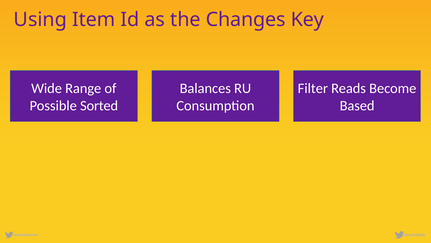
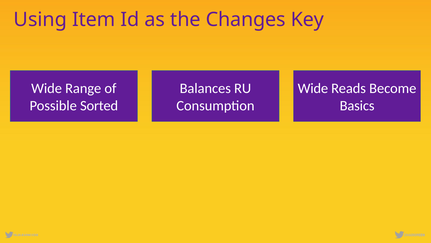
Filter at (313, 88): Filter -> Wide
Based: Based -> Basics
